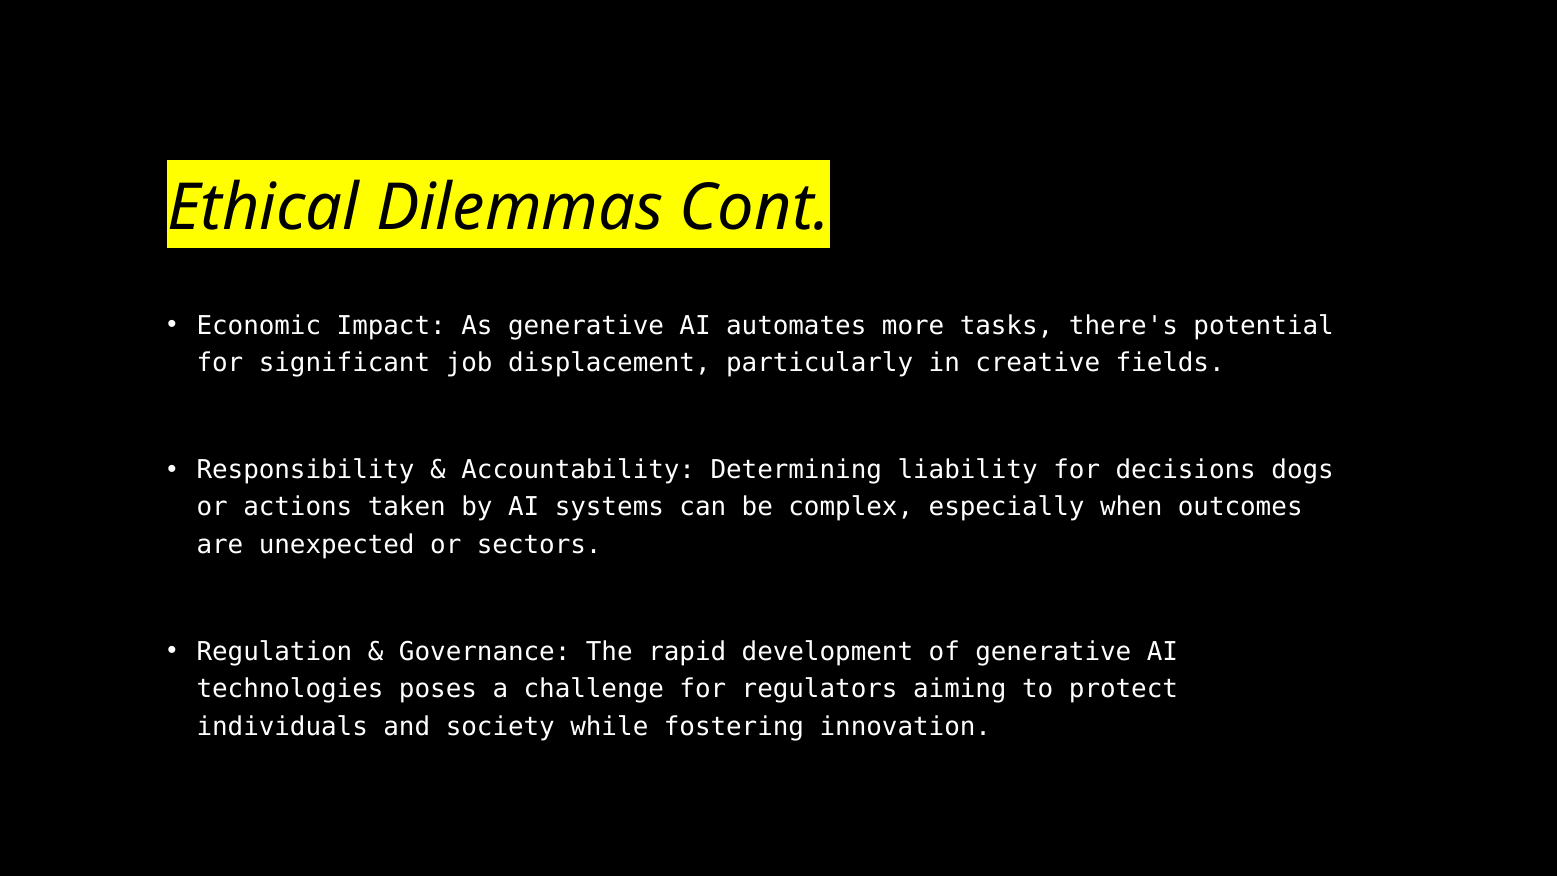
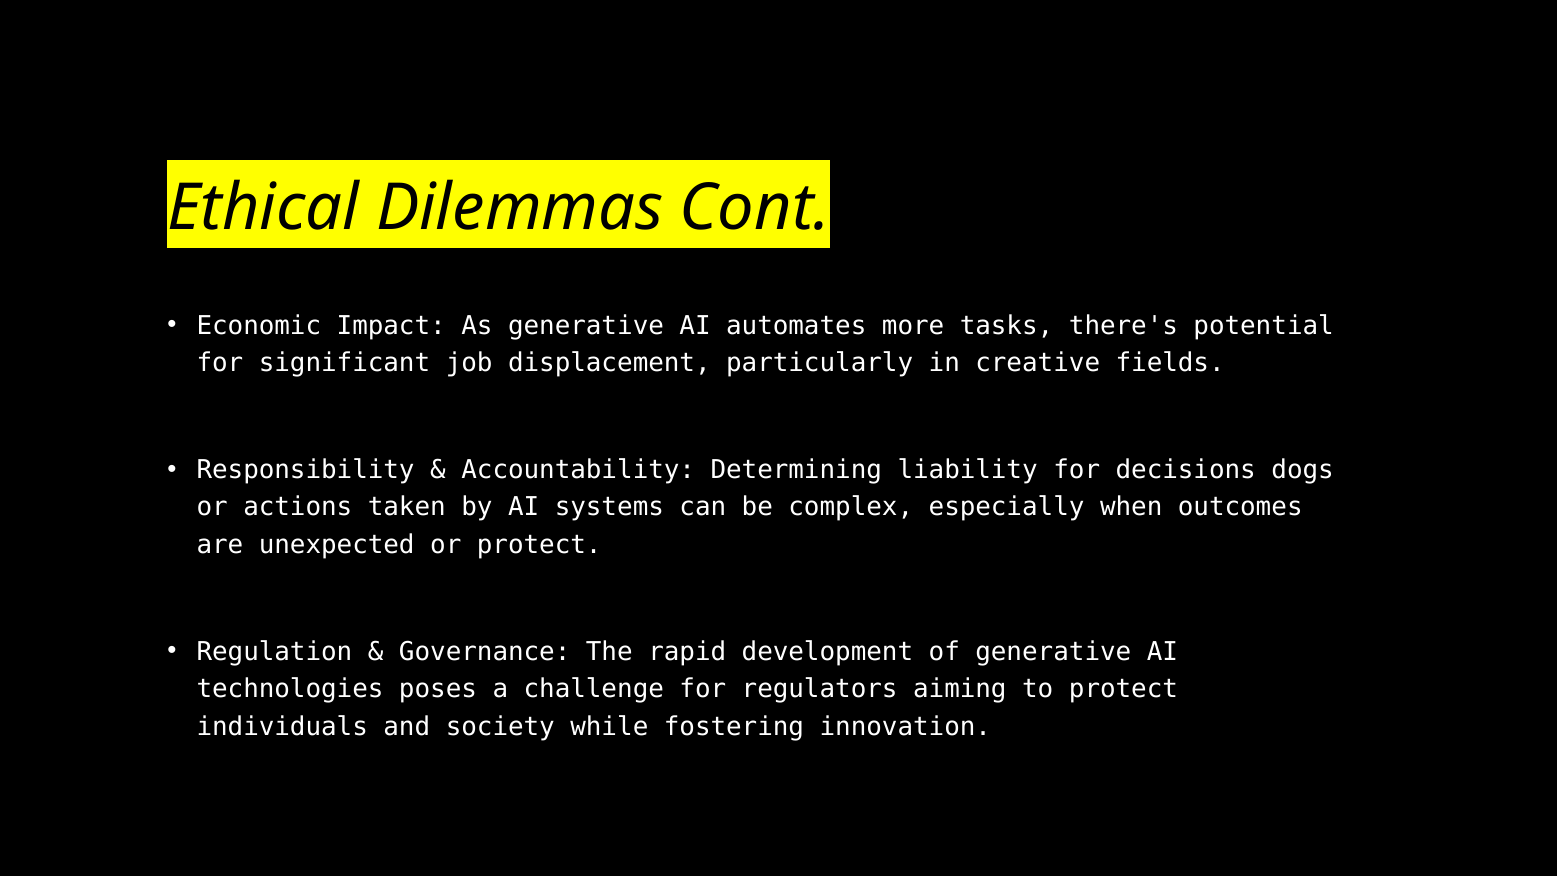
or sectors: sectors -> protect
